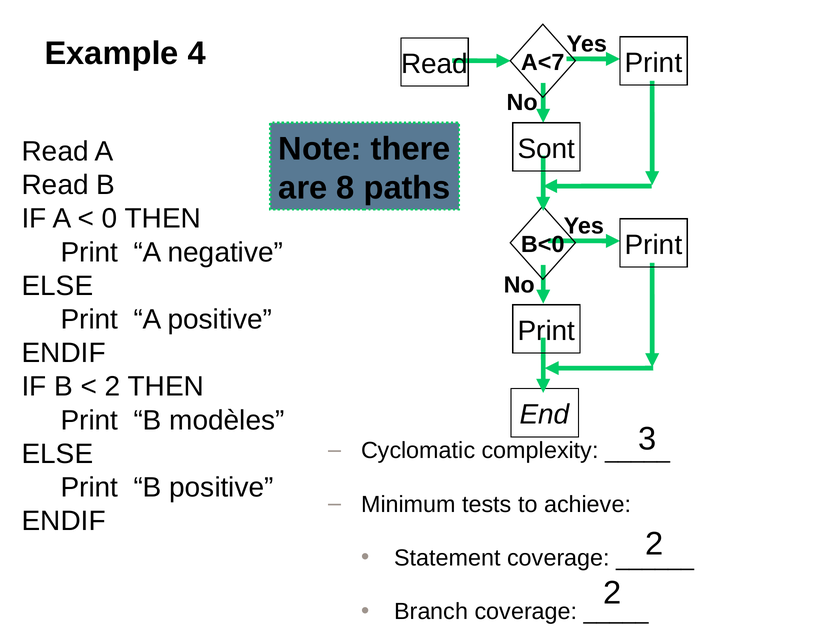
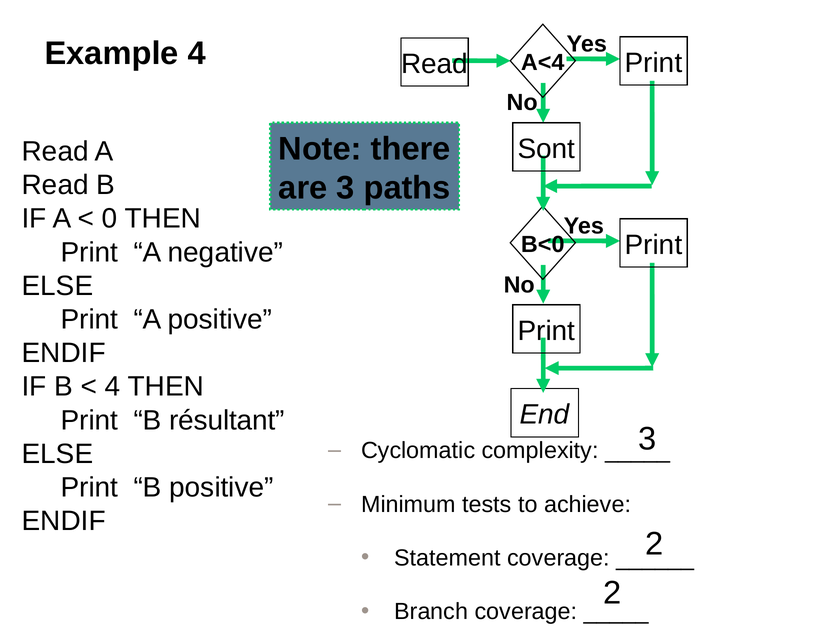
A<7: A<7 -> A<4
are 8: 8 -> 3
2 at (113, 387): 2 -> 4
modèles: modèles -> résultant
